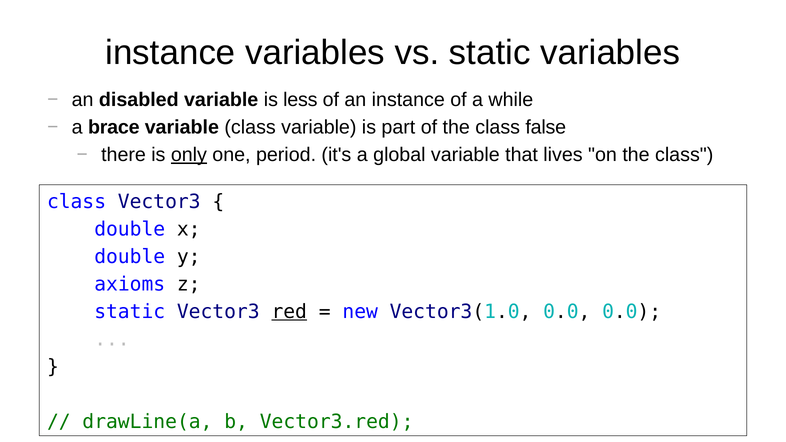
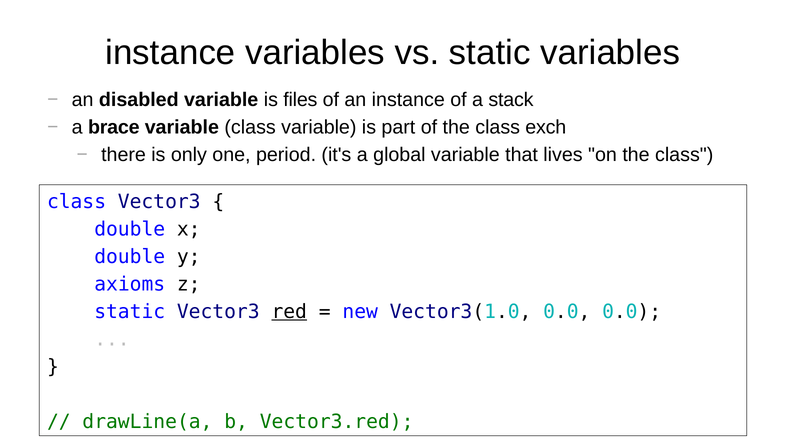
less: less -> files
while: while -> stack
false: false -> exch
only underline: present -> none
